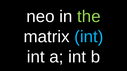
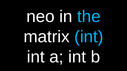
the colour: light green -> light blue
